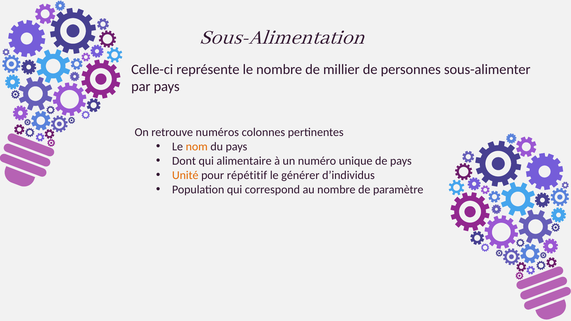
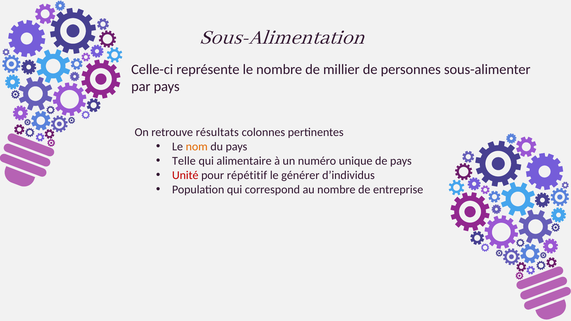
numéros: numéros -> résultats
Dont: Dont -> Telle
Unité colour: orange -> red
paramètre: paramètre -> entreprise
